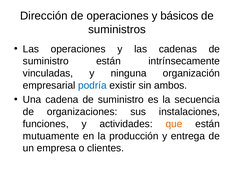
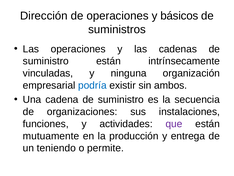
que colour: orange -> purple
empresa: empresa -> teniendo
clientes: clientes -> permite
